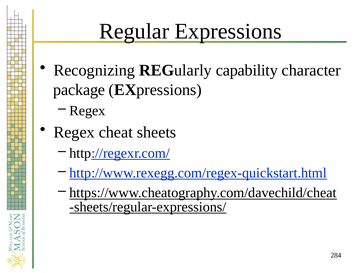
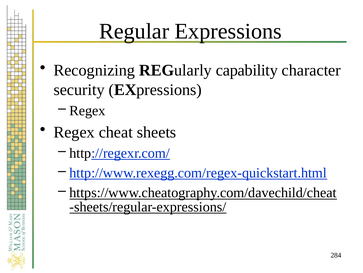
package: package -> security
